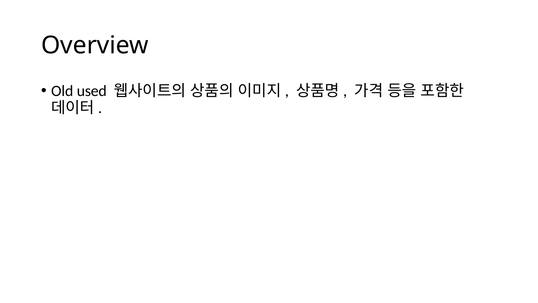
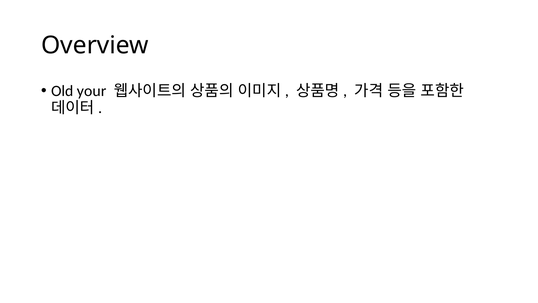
used: used -> your
